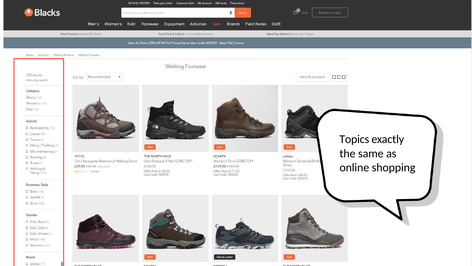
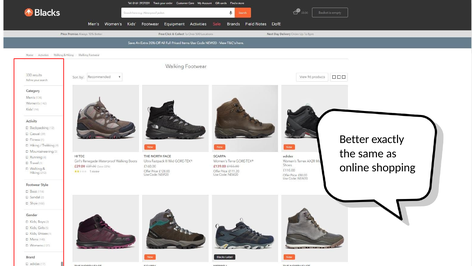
Topics: Topics -> Better
